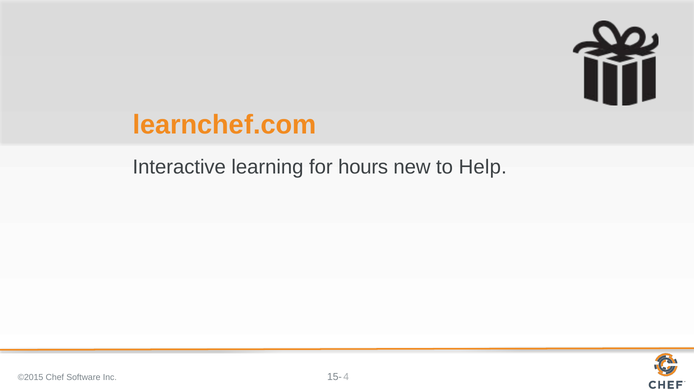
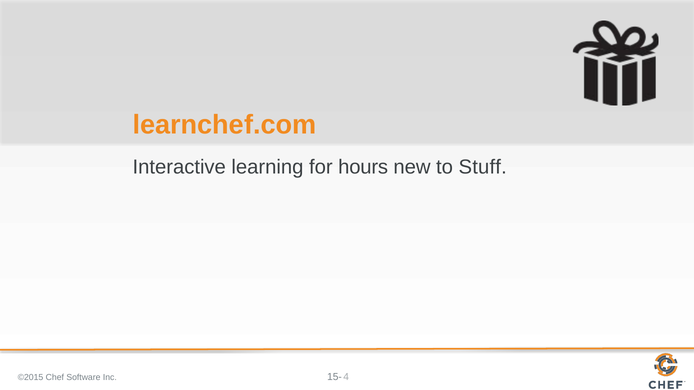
Help: Help -> Stuff
